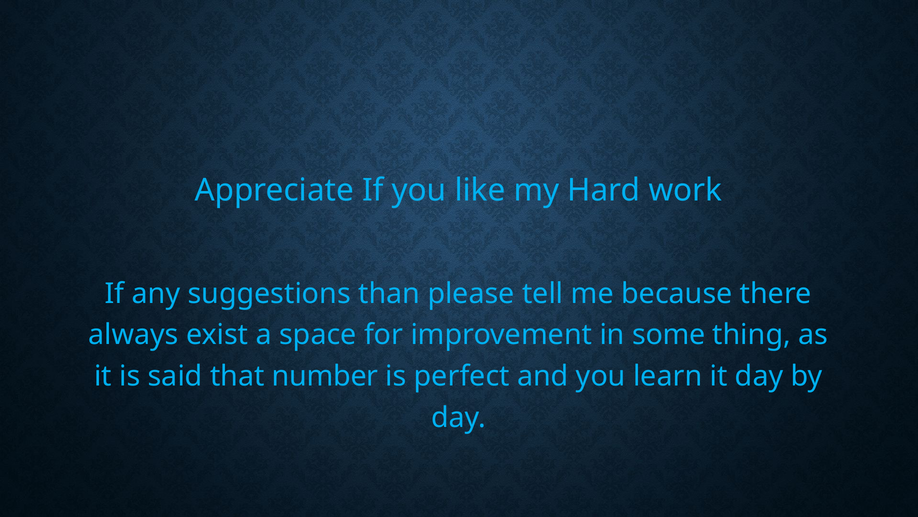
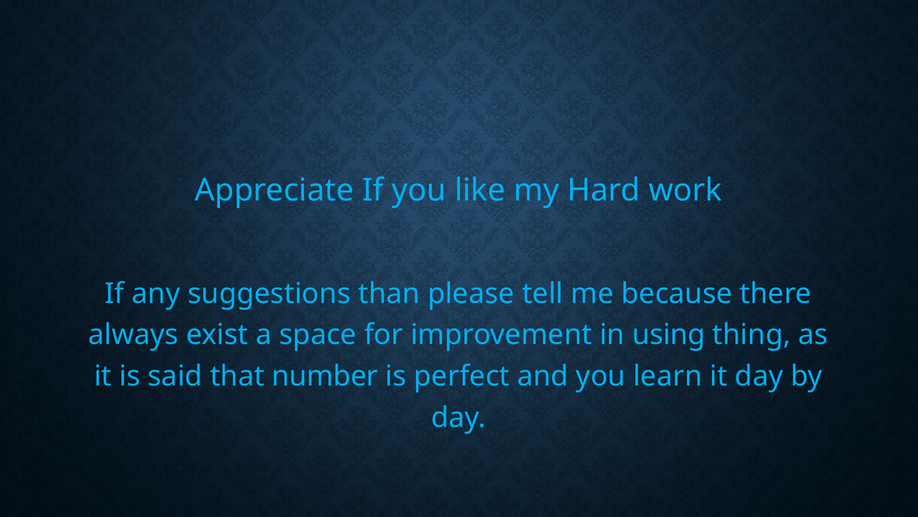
some: some -> using
